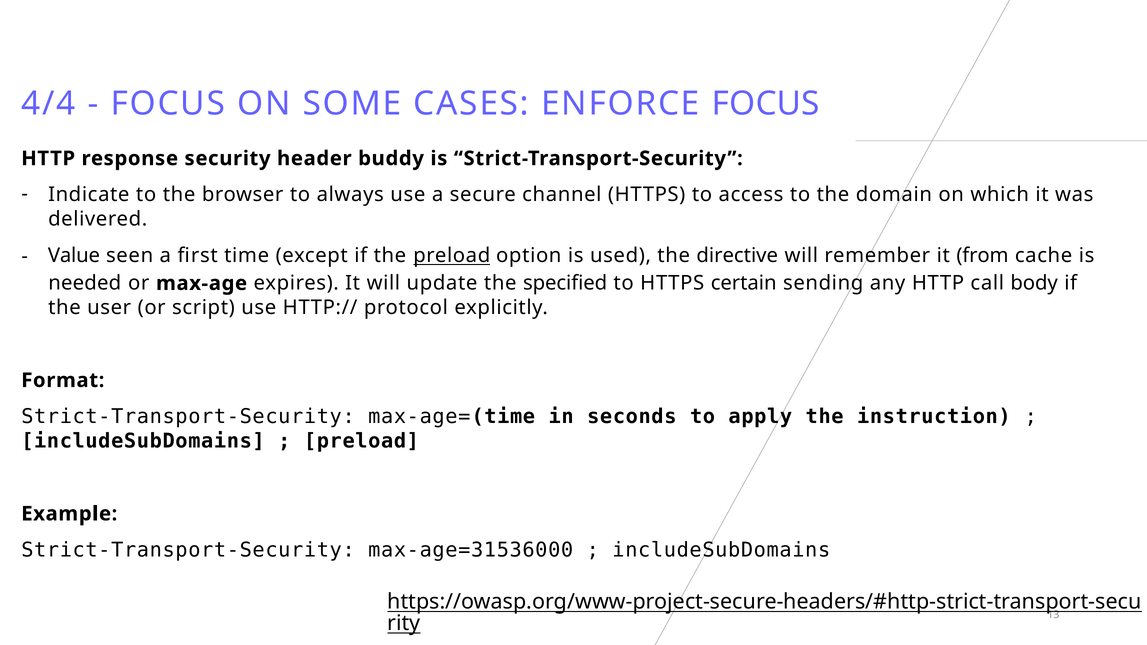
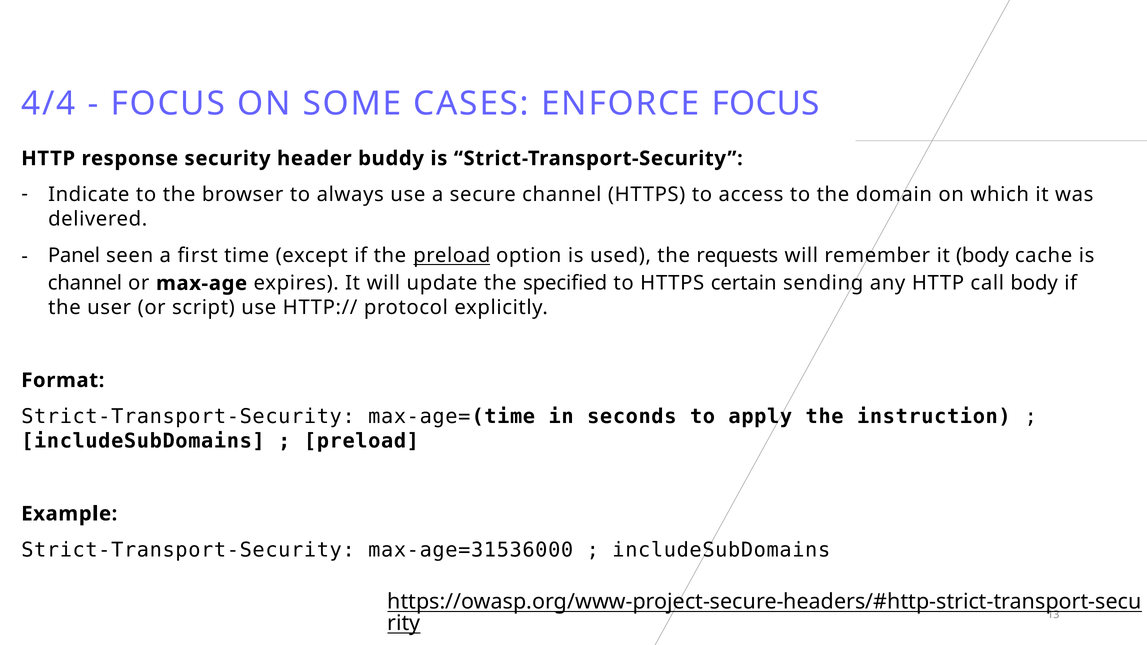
Value: Value -> Panel
directive: directive -> requests
it from: from -> body
needed at (85, 283): needed -> channel
